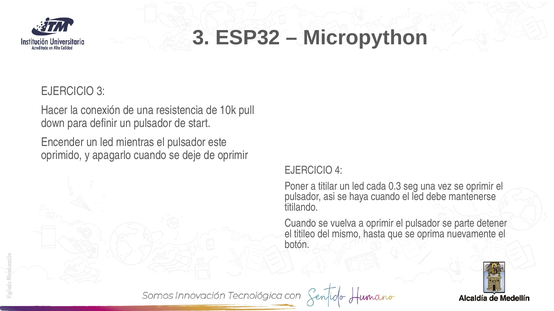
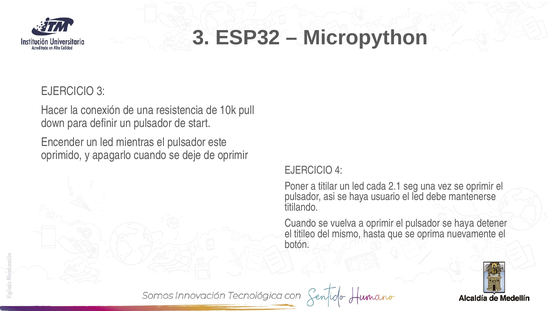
0.3: 0.3 -> 2.1
haya cuando: cuando -> usuario
pulsador se parte: parte -> haya
